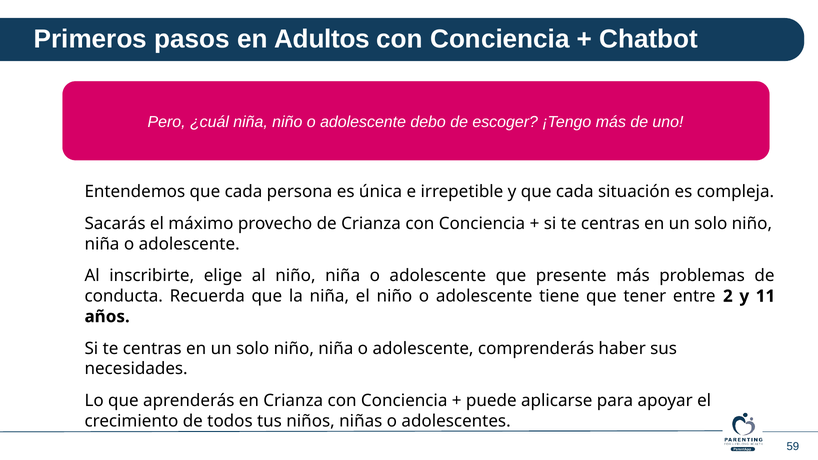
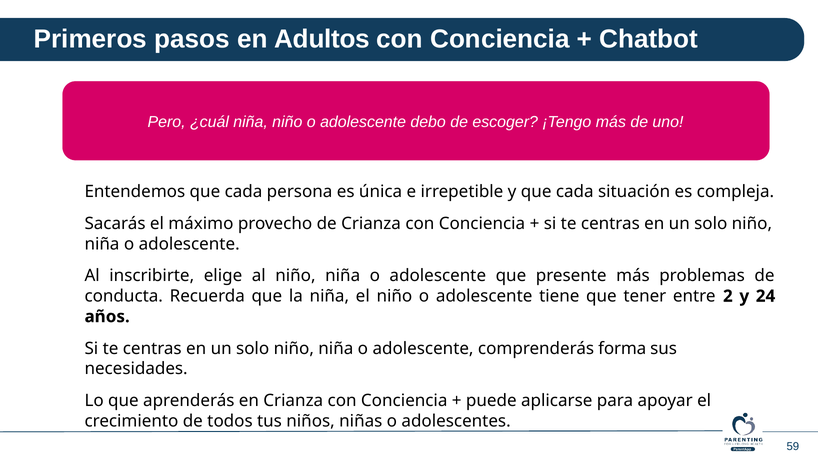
11: 11 -> 24
haber: haber -> forma
